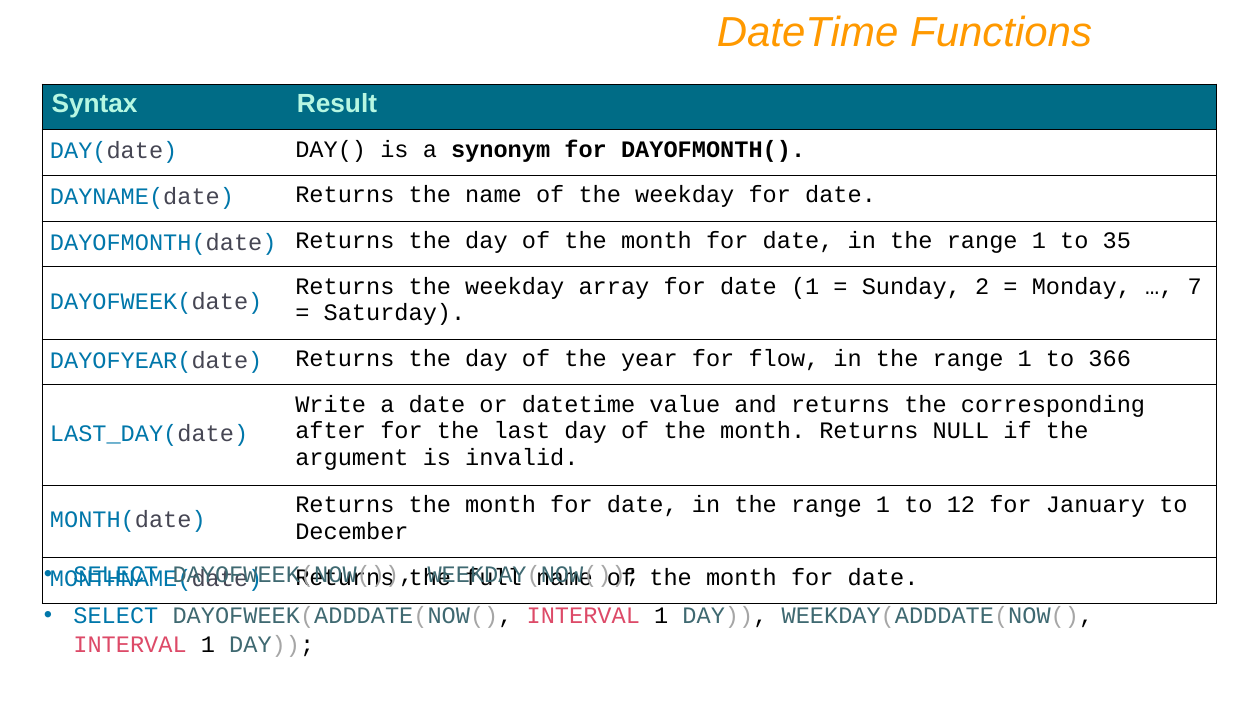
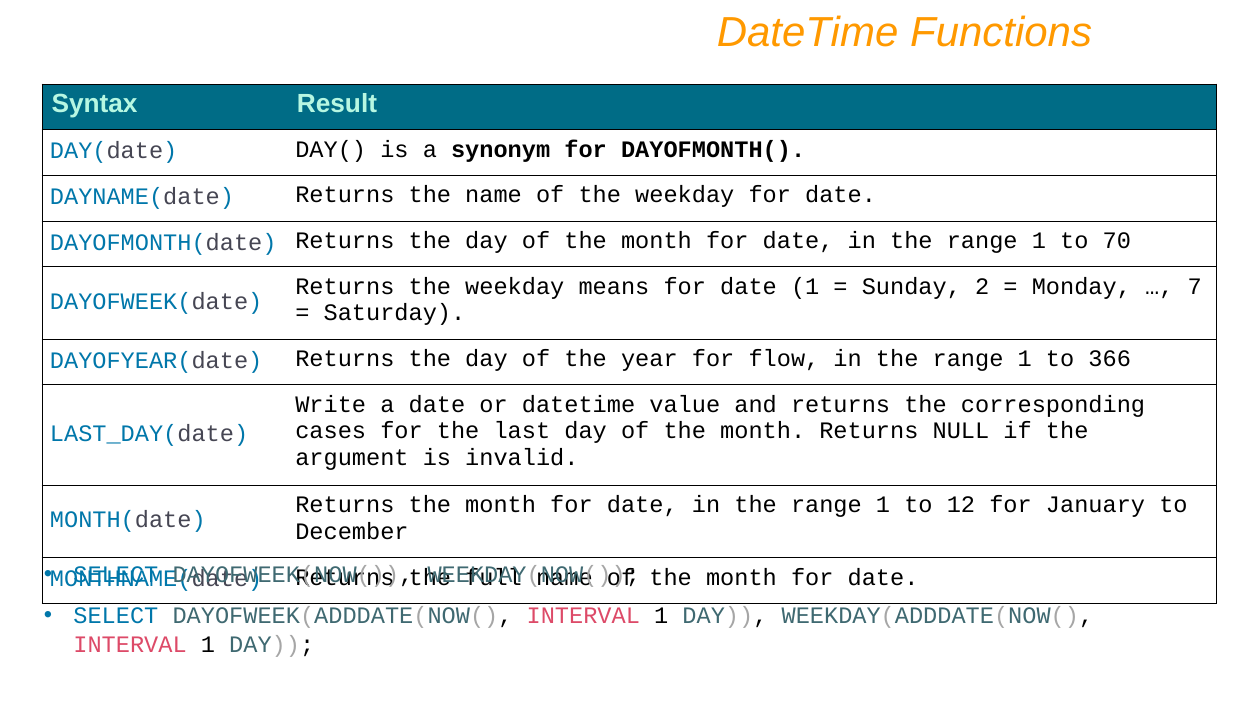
35: 35 -> 70
array: array -> means
after: after -> cases
